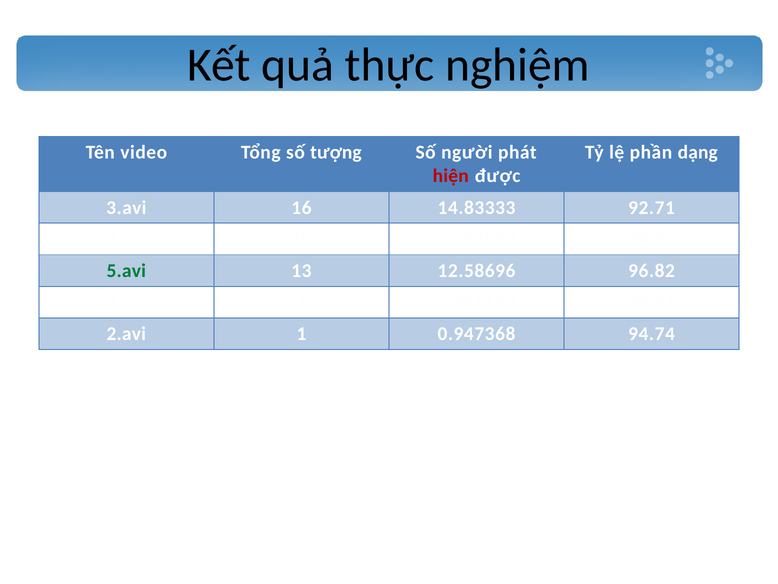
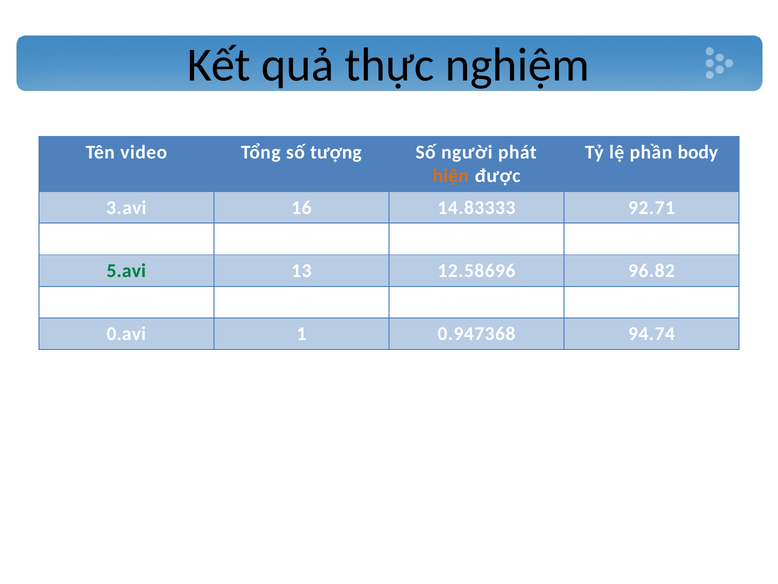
dạng: dạng -> body
hiện colour: red -> orange
2.avi: 2.avi -> 0.avi
